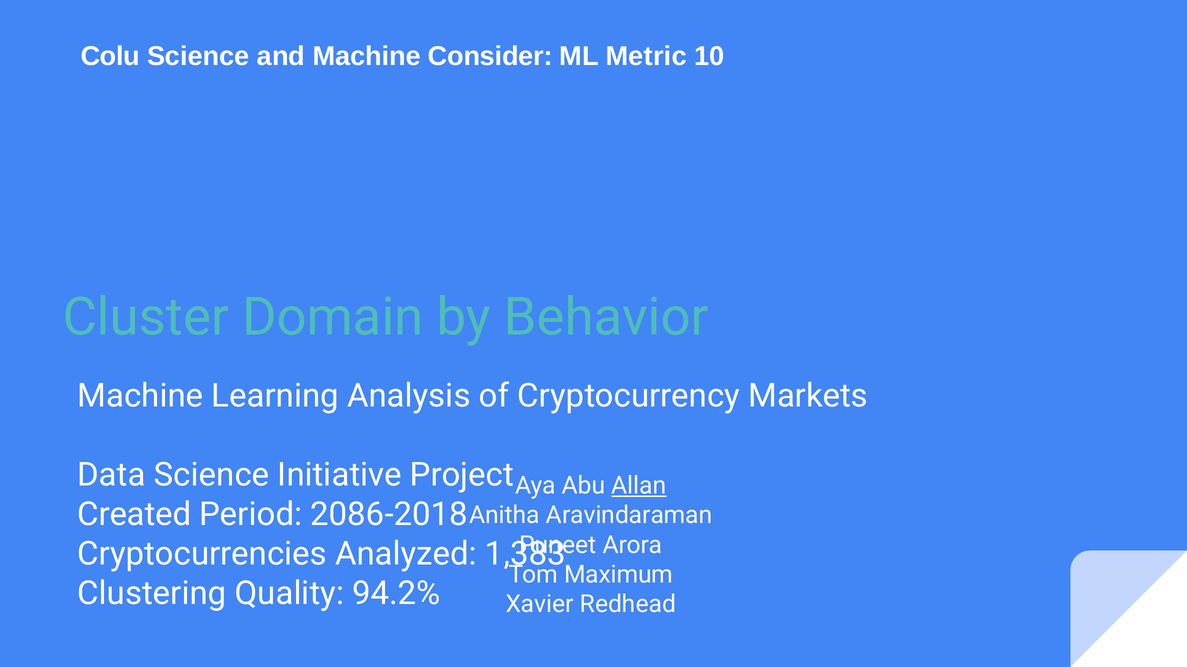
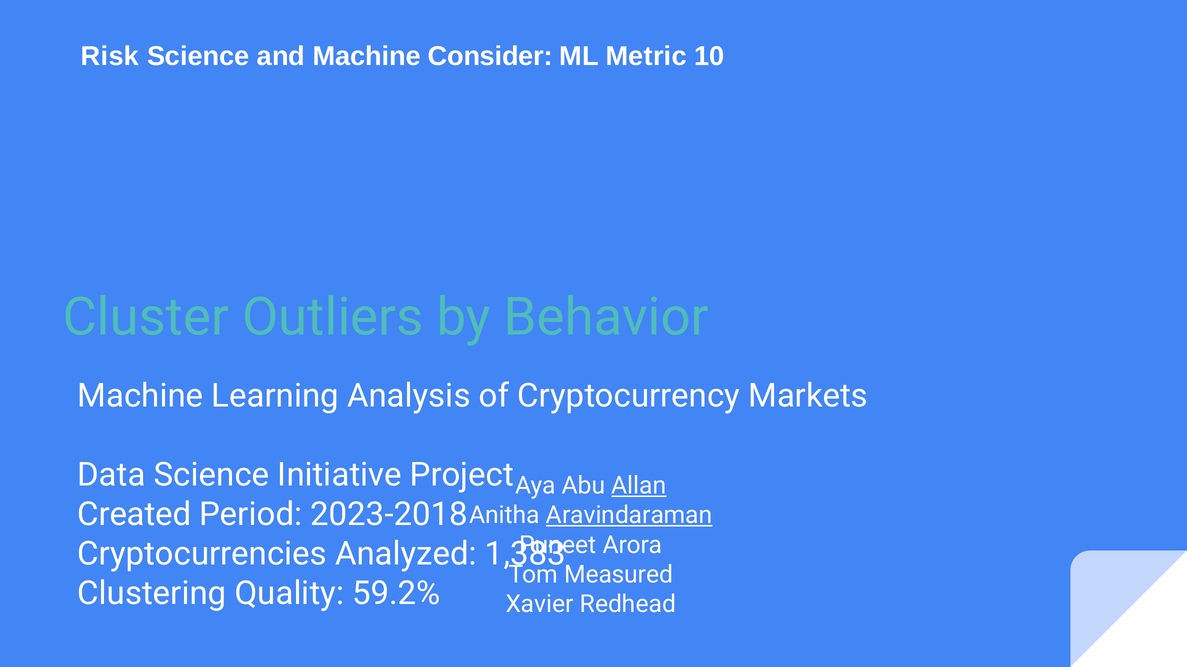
Colu: Colu -> Risk
Domain: Domain -> Outliers
2086-2018: 2086-2018 -> 2023-2018
Aravindaraman underline: none -> present
Maximum: Maximum -> Measured
94.2%: 94.2% -> 59.2%
